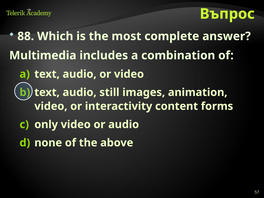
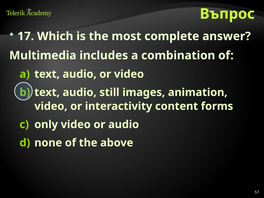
88: 88 -> 17
